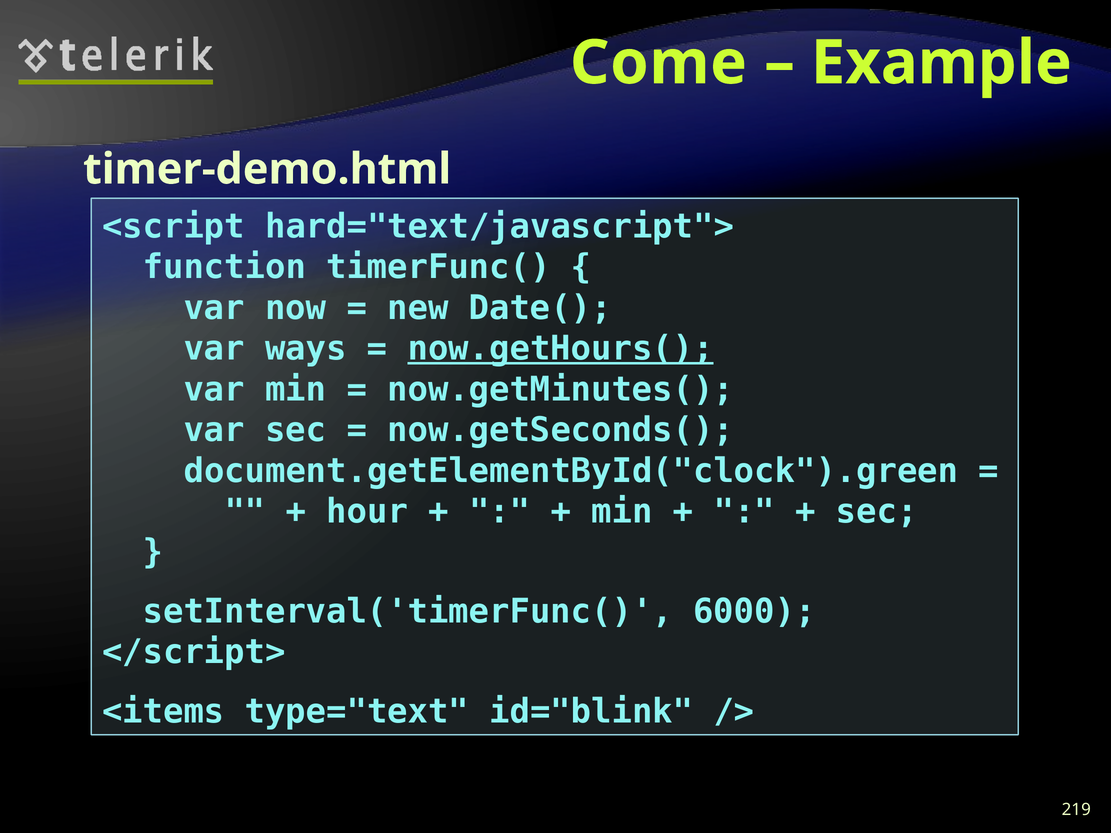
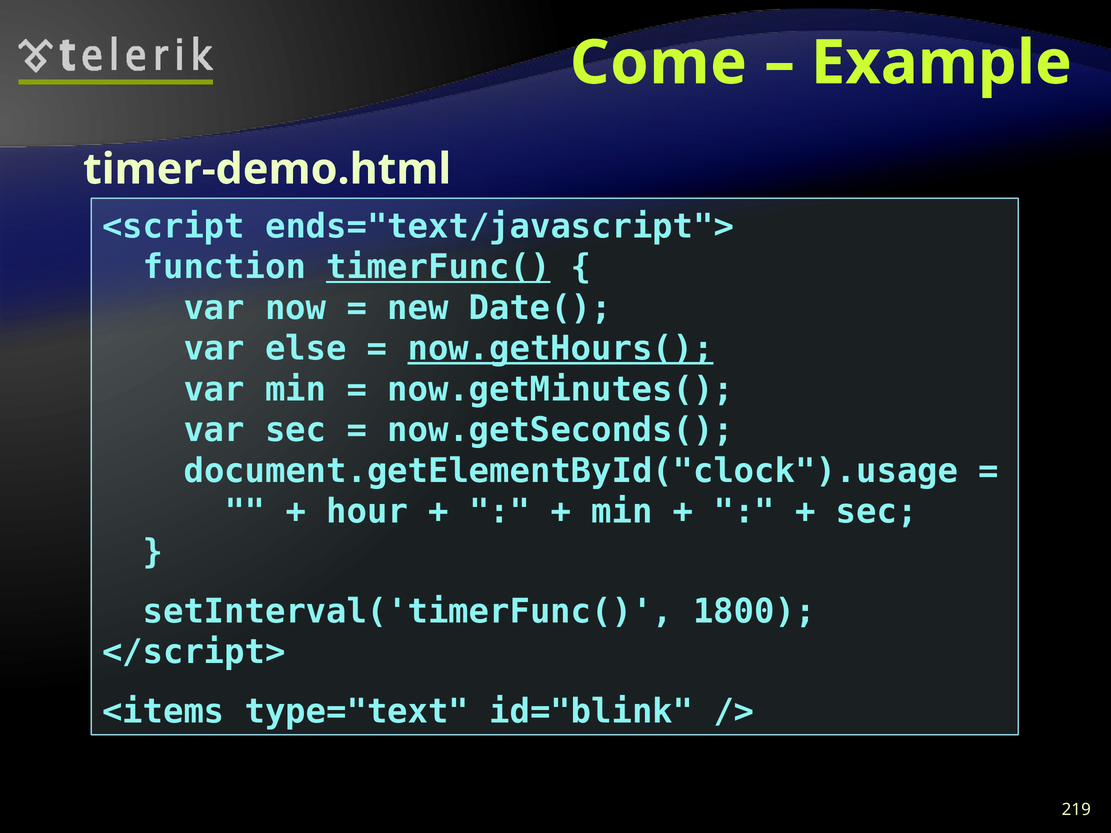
hard="text/javascript">: hard="text/javascript"> -> ends="text/javascript">
timerFunc( underline: none -> present
ways: ways -> else
document.getElementById("clock").green: document.getElementById("clock").green -> document.getElementById("clock").usage
6000: 6000 -> 1800
